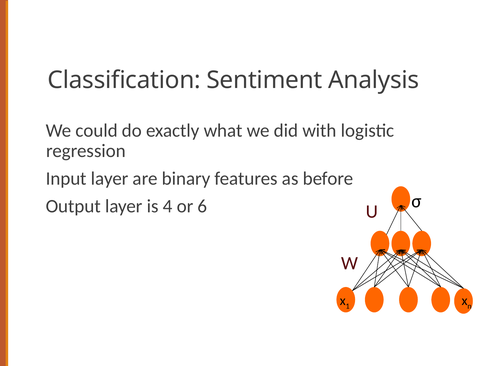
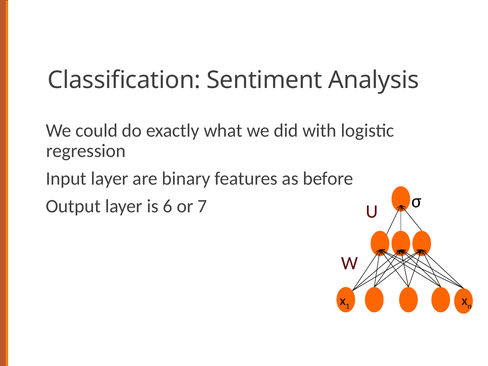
4: 4 -> 6
6: 6 -> 7
